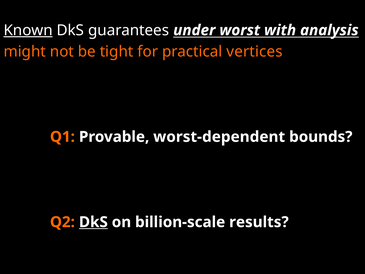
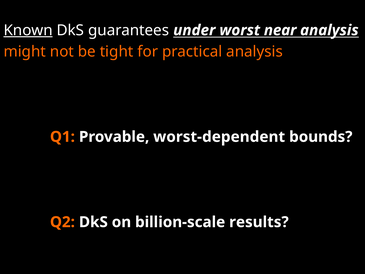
with: with -> near
practical vertices: vertices -> analysis
DkS at (93, 222) underline: present -> none
